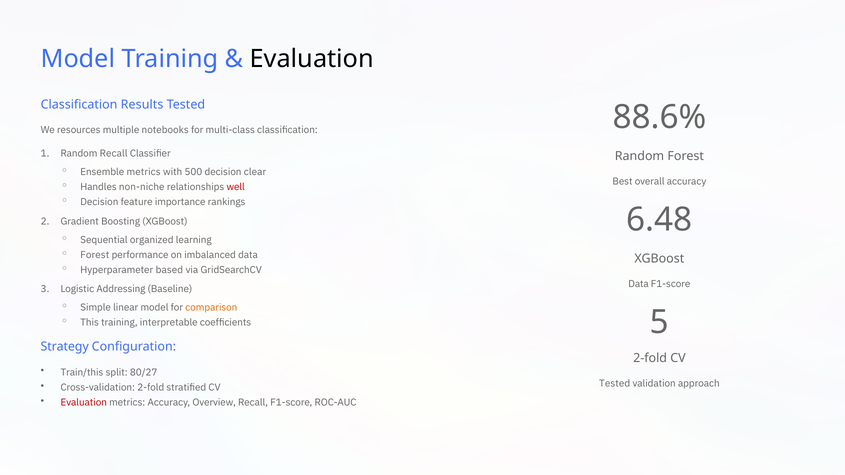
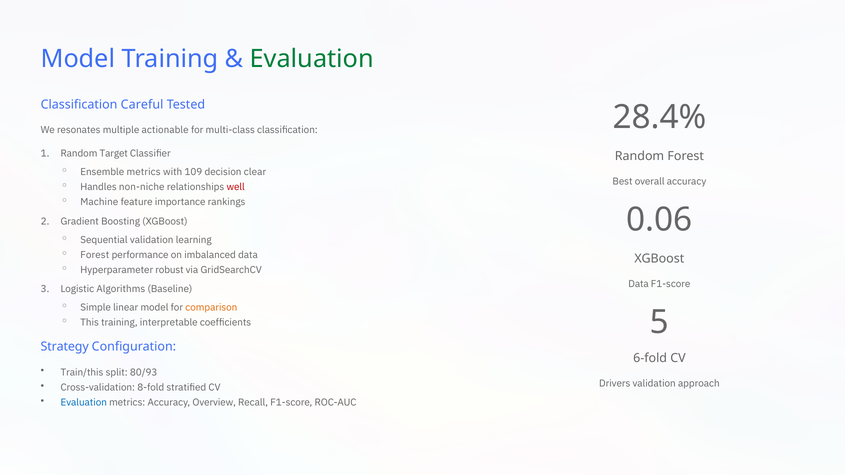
Evaluation at (312, 59) colour: black -> green
Results: Results -> Careful
88.6%: 88.6% -> 28.4%
resources: resources -> resonates
notebooks: notebooks -> actionable
Random Recall: Recall -> Target
500: 500 -> 109
Decision at (99, 202): Decision -> Machine
6.48: 6.48 -> 0.06
Sequential organized: organized -> validation
based: based -> robust
Addressing: Addressing -> Algorithms
2-fold at (650, 358): 2-fold -> 6-fold
80/27: 80/27 -> 80/93
Tested at (615, 384): Tested -> Drivers
Cross-validation 2-fold: 2-fold -> 8-fold
Evaluation at (84, 403) colour: red -> blue
